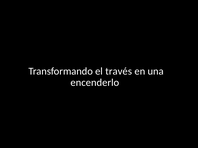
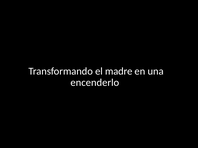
través: través -> madre
